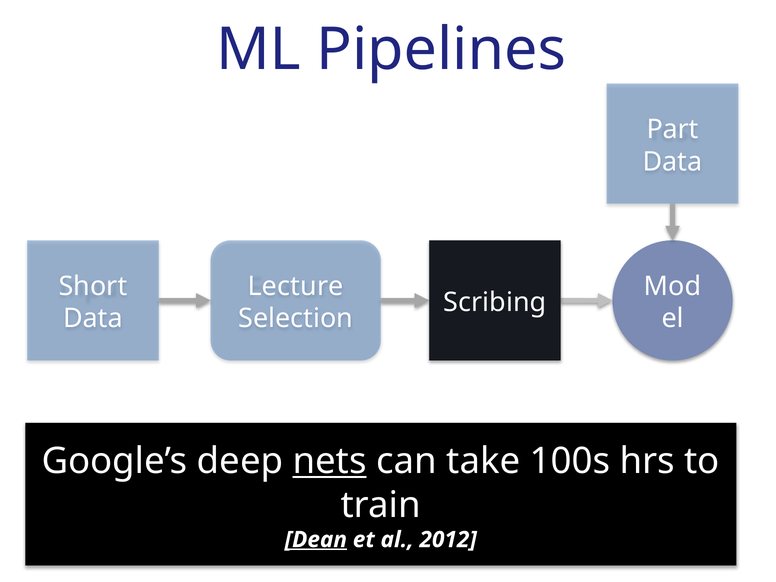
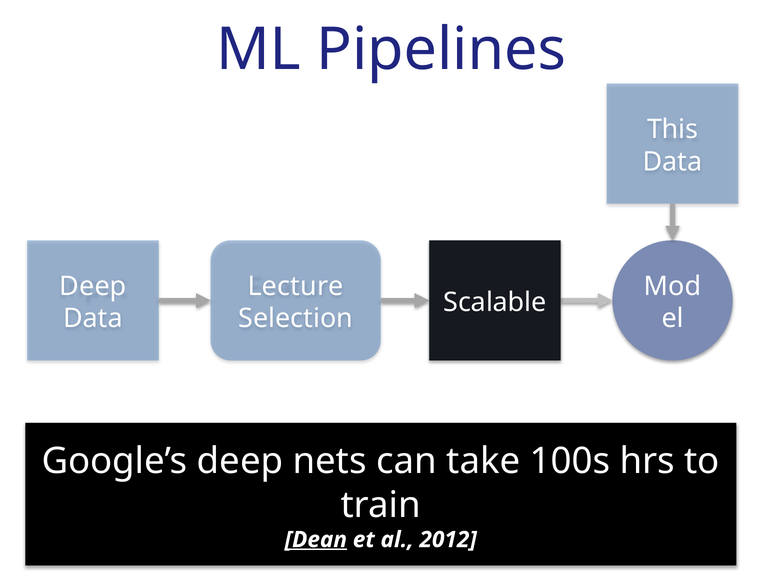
Part: Part -> This
Short at (93, 286): Short -> Deep
Scribing: Scribing -> Scalable
nets underline: present -> none
